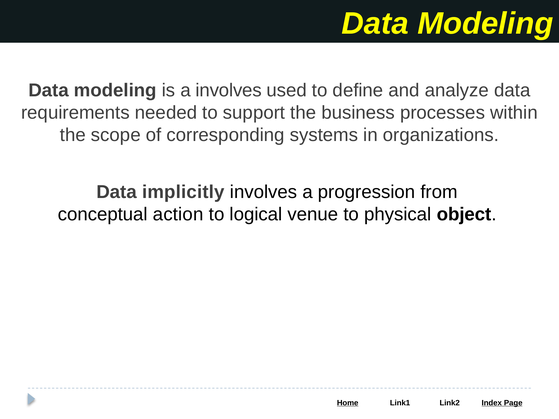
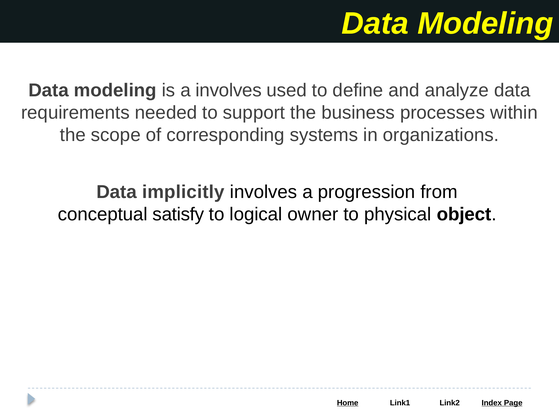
action: action -> satisfy
venue: venue -> owner
